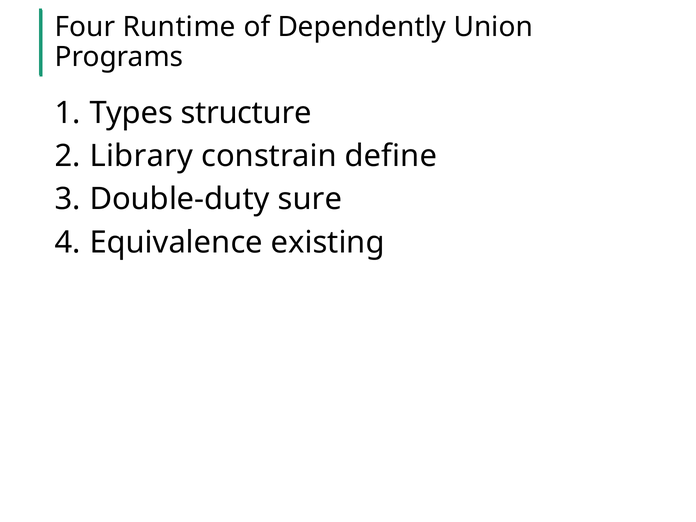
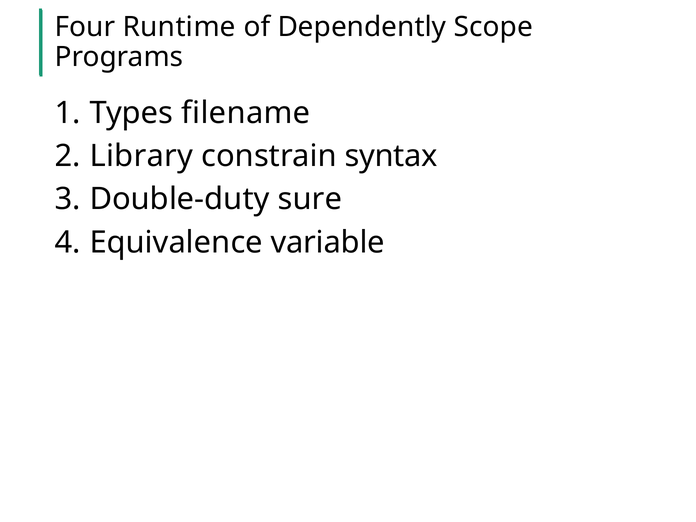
Union: Union -> Scope
structure: structure -> filename
define: define -> syntax
existing: existing -> variable
